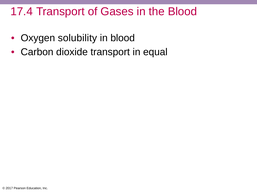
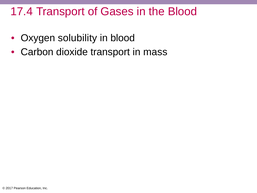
equal: equal -> mass
